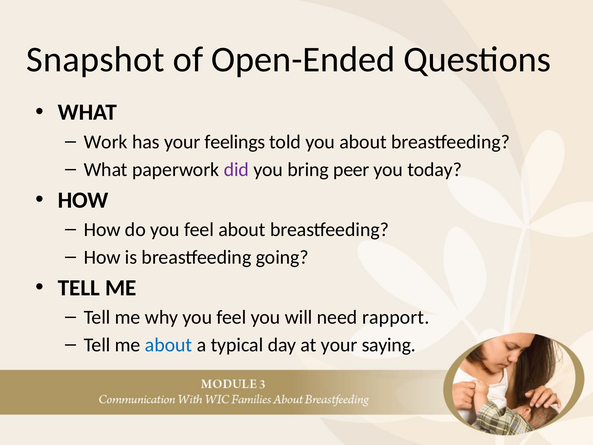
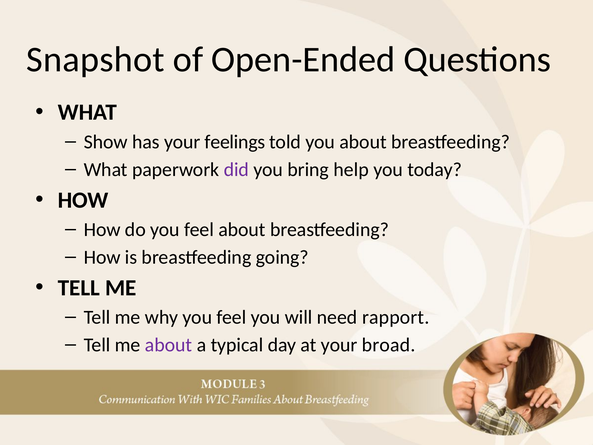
Work: Work -> Show
peer: peer -> help
about at (169, 345) colour: blue -> purple
saying: saying -> broad
